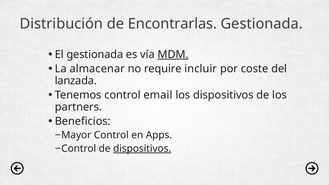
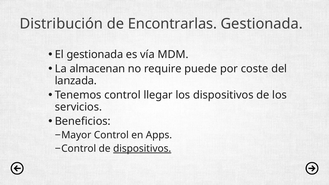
MDM underline: present -> none
almacenar: almacenar -> almacenan
incluir: incluir -> puede
email: email -> llegar
partners: partners -> servicios
